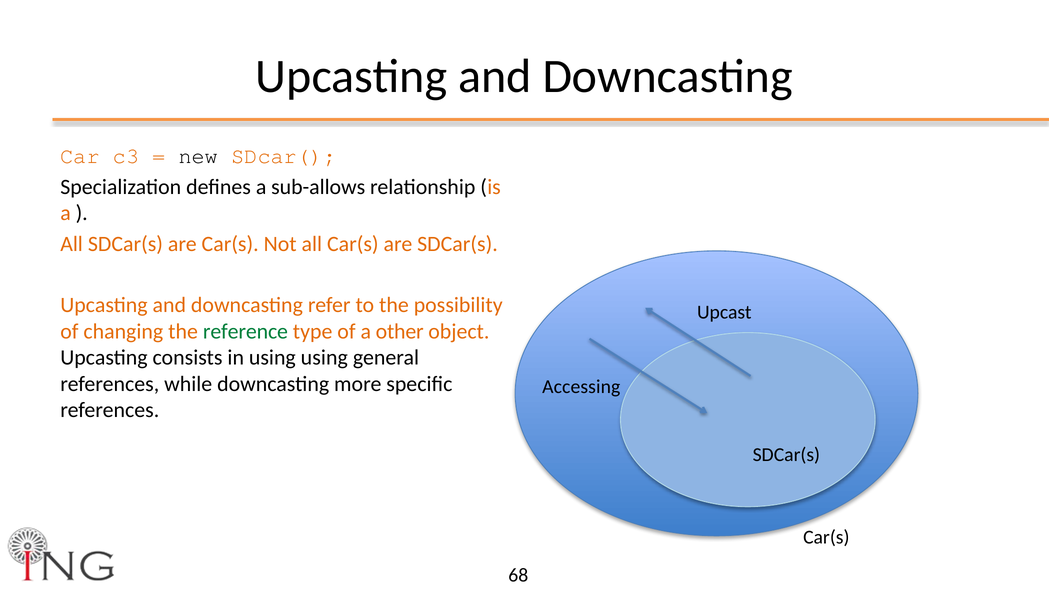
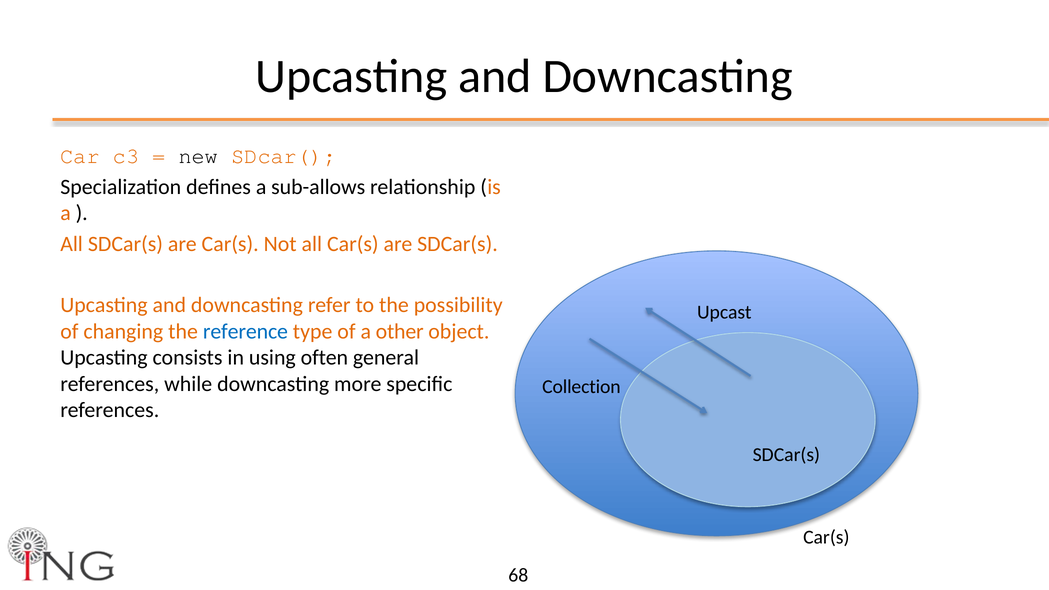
reference colour: green -> blue
using using: using -> often
Accessing: Accessing -> Collection
